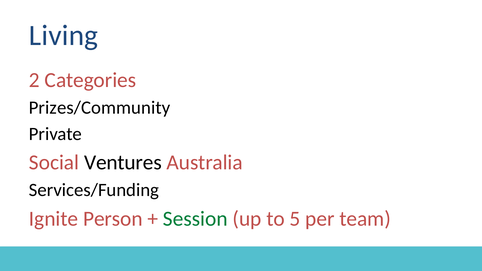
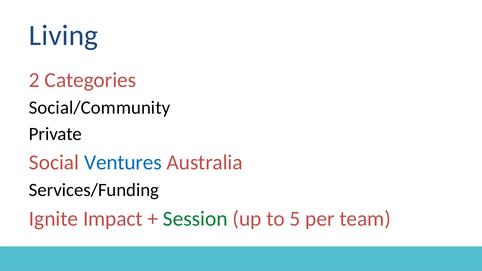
Prizes/Community: Prizes/Community -> Social/Community
Ventures colour: black -> blue
Person: Person -> Impact
